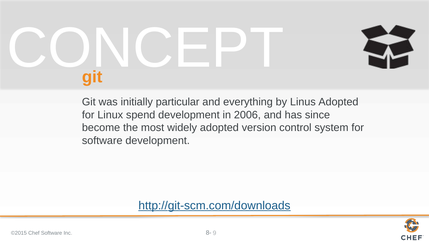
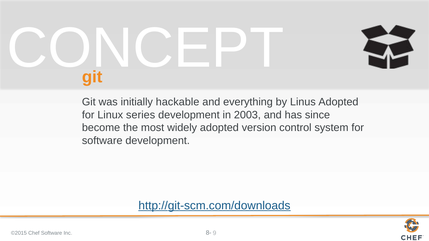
particular: particular -> hackable
spend: spend -> series
2006: 2006 -> 2003
